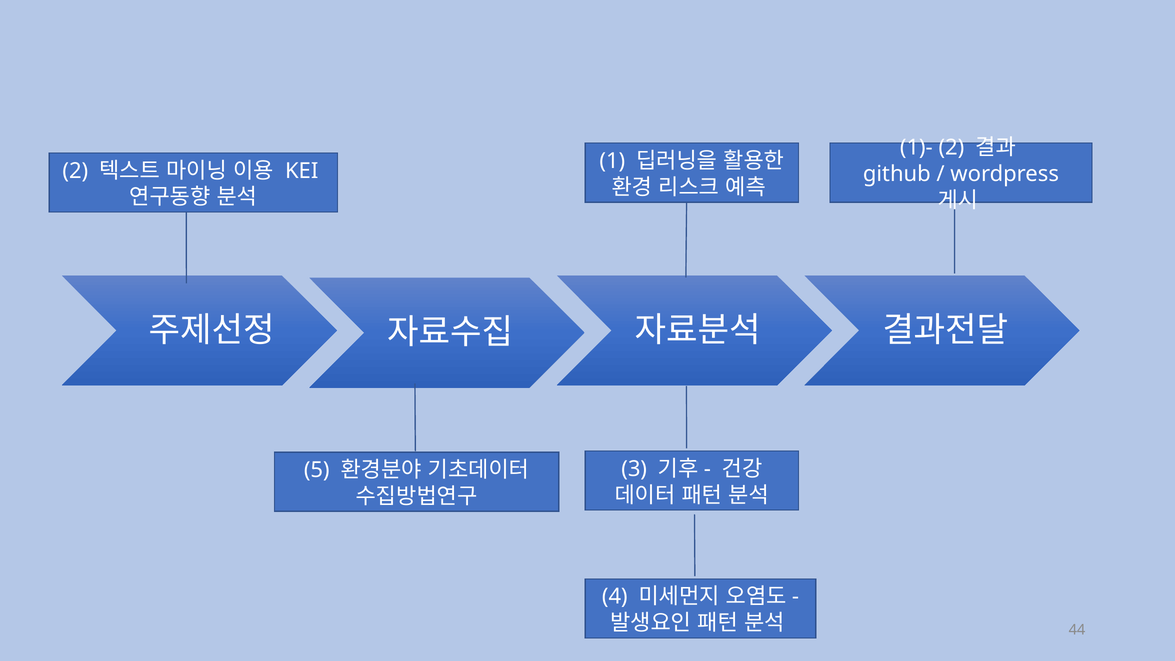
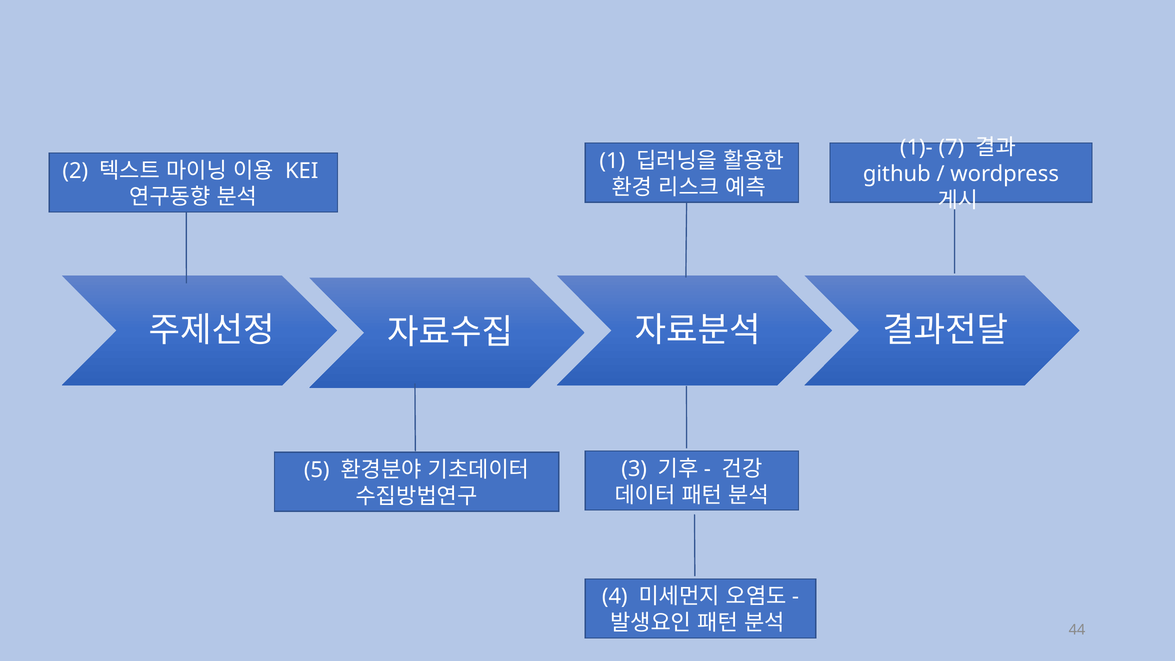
1)- 2: 2 -> 7
